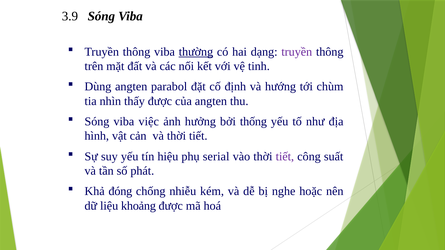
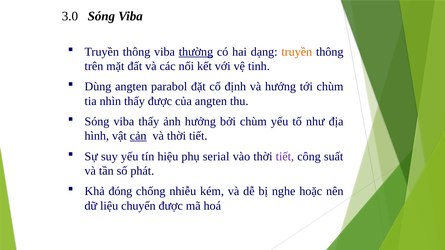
3.9: 3.9 -> 3.0
truyền at (297, 52) colour: purple -> orange
viba việc: việc -> thấy
bởi thống: thống -> chùm
cản underline: none -> present
khoảng: khoảng -> chuyển
